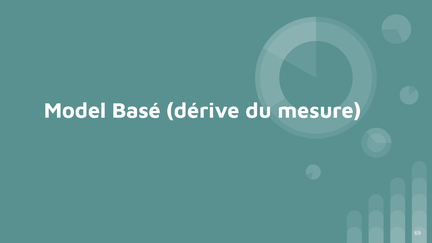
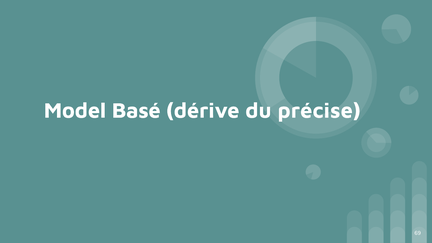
mesure: mesure -> précise
